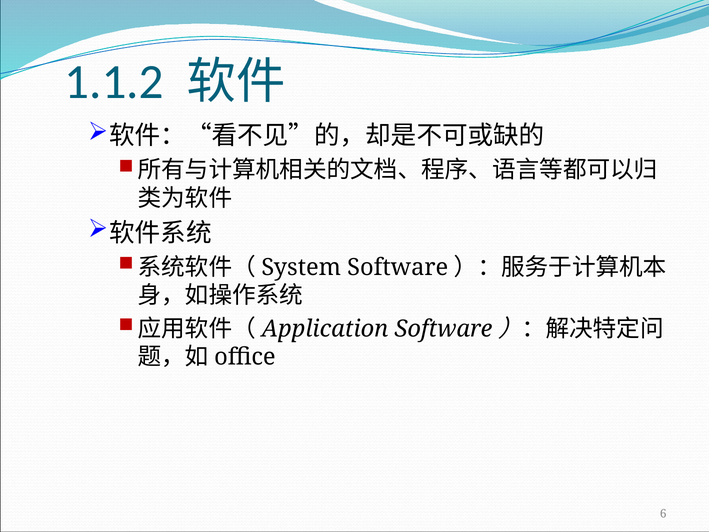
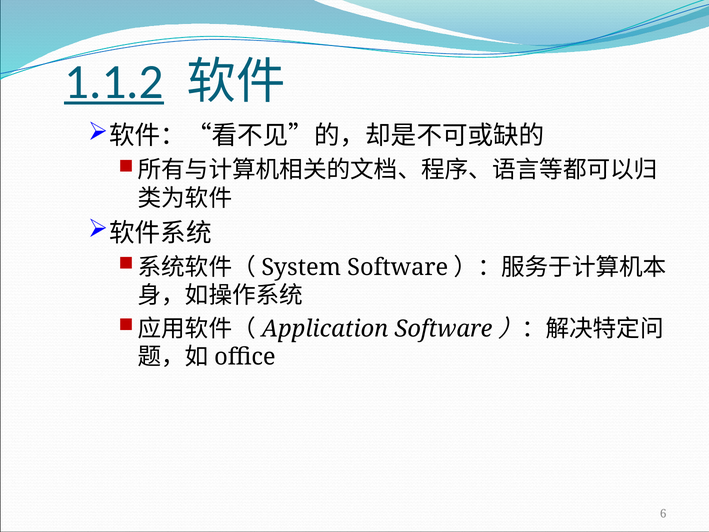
1.1.2 underline: none -> present
